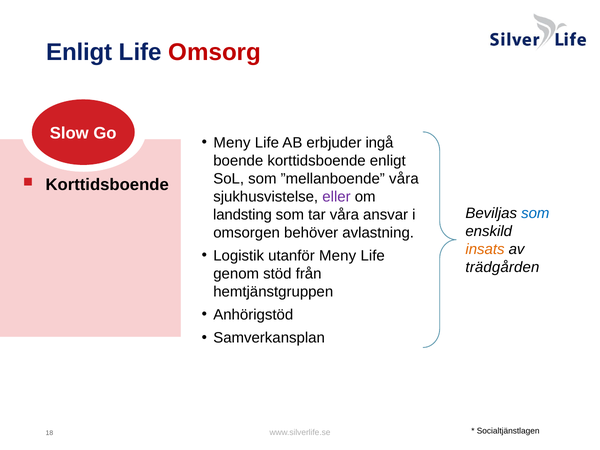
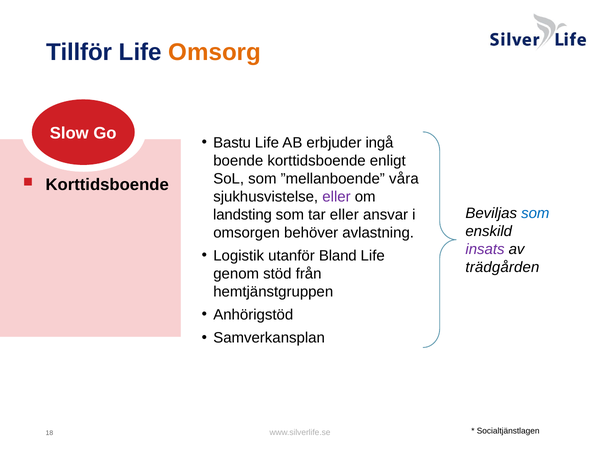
Enligt at (79, 52): Enligt -> Tillför
Omsorg colour: red -> orange
Meny at (232, 143): Meny -> Bastu
tar våra: våra -> eller
insats colour: orange -> purple
utanför Meny: Meny -> Bland
